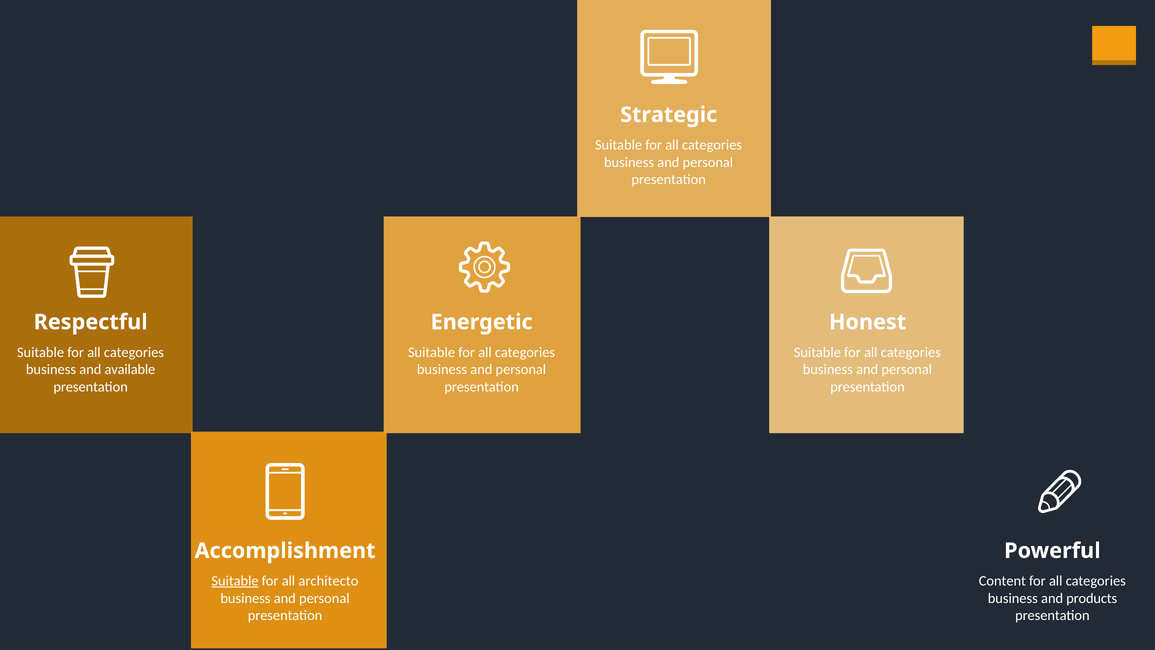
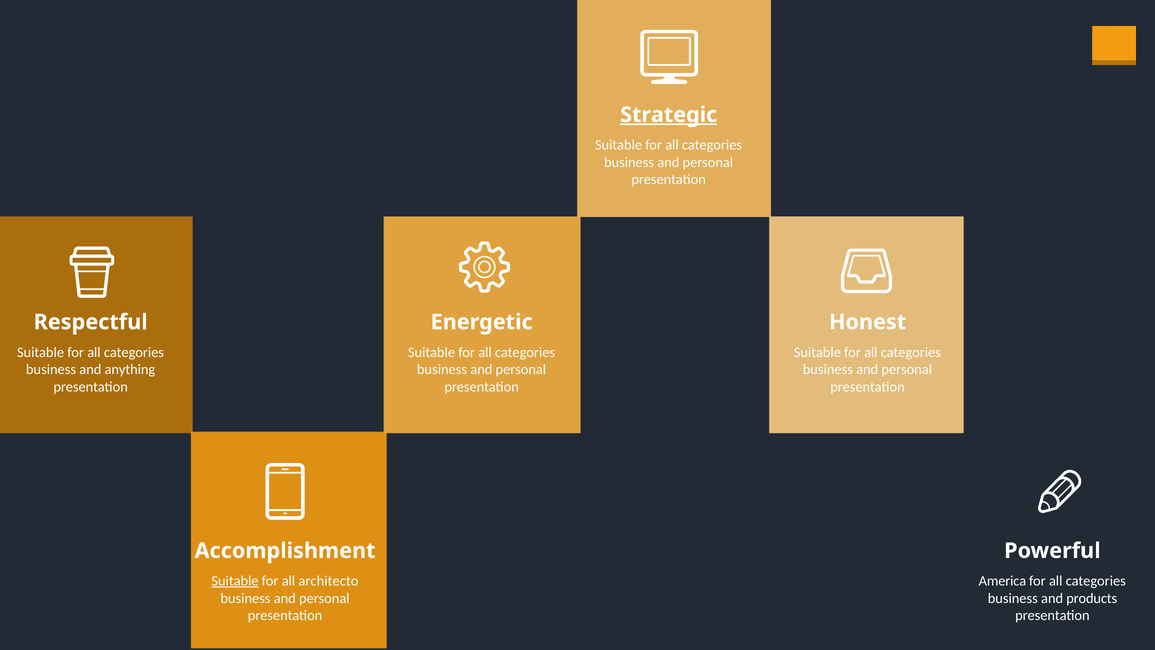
Strategic underline: none -> present
available: available -> anything
Content: Content -> America
